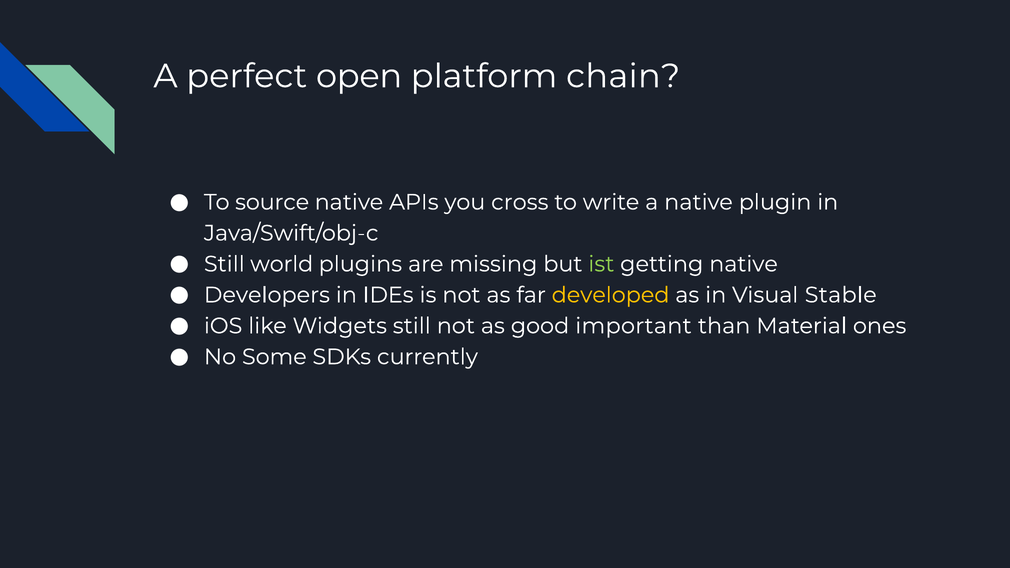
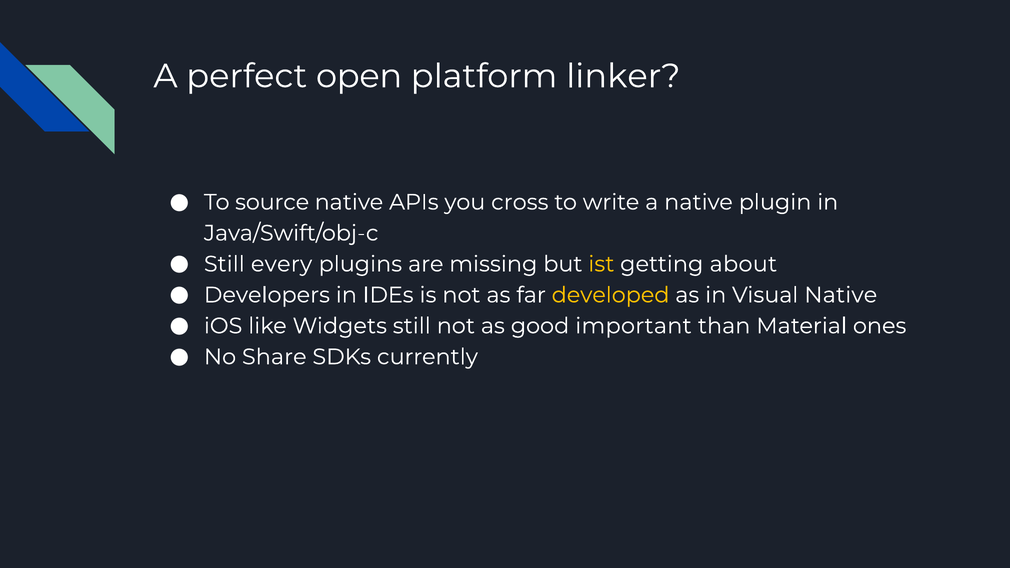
chain: chain -> linker
world: world -> every
ist colour: light green -> yellow
getting native: native -> about
Visual Stable: Stable -> Native
Some: Some -> Share
